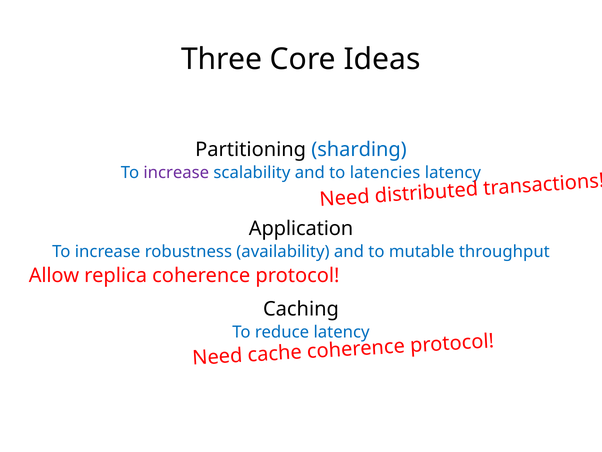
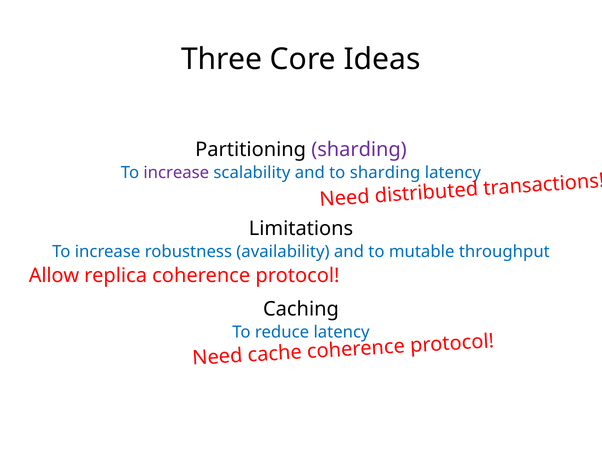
sharding at (359, 150) colour: blue -> purple
to latencies: latencies -> sharding
Application: Application -> Limitations
